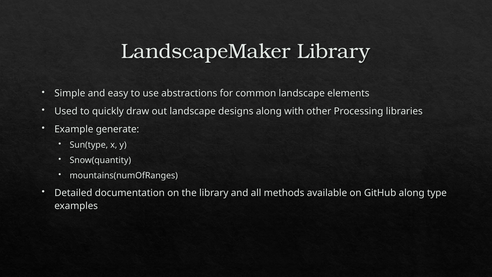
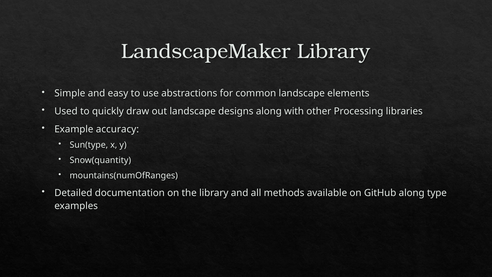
generate: generate -> accuracy
